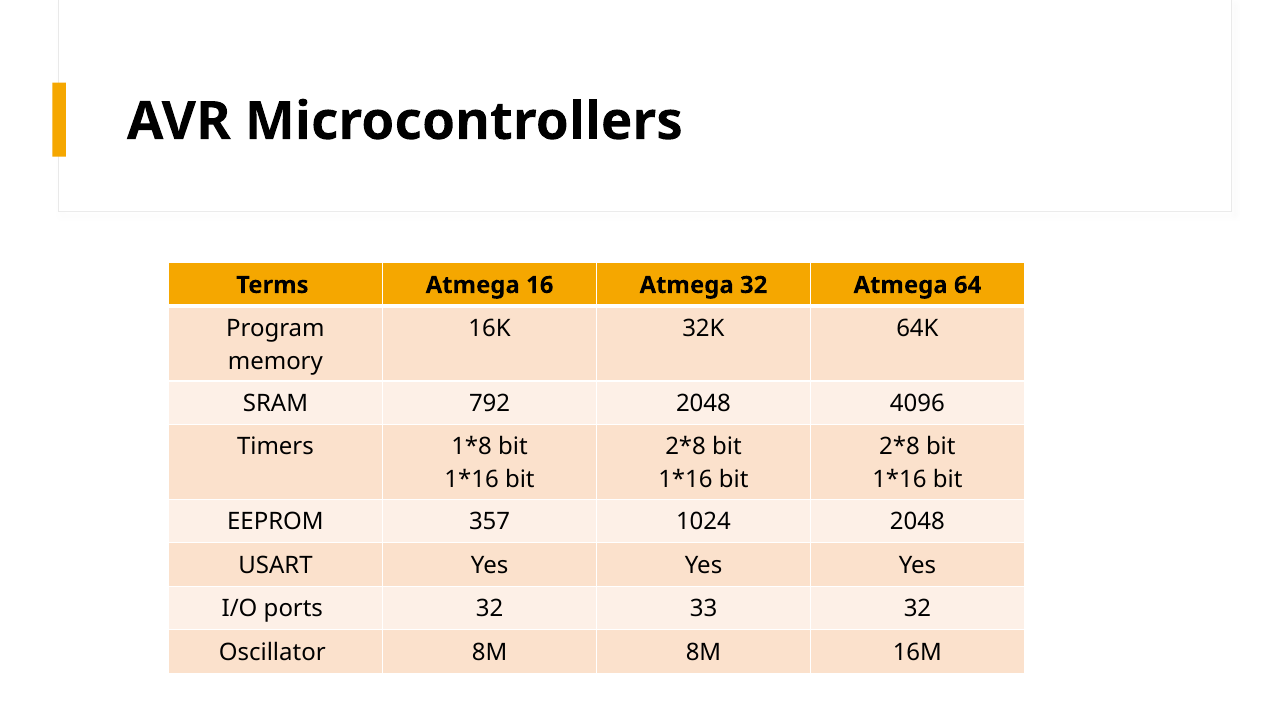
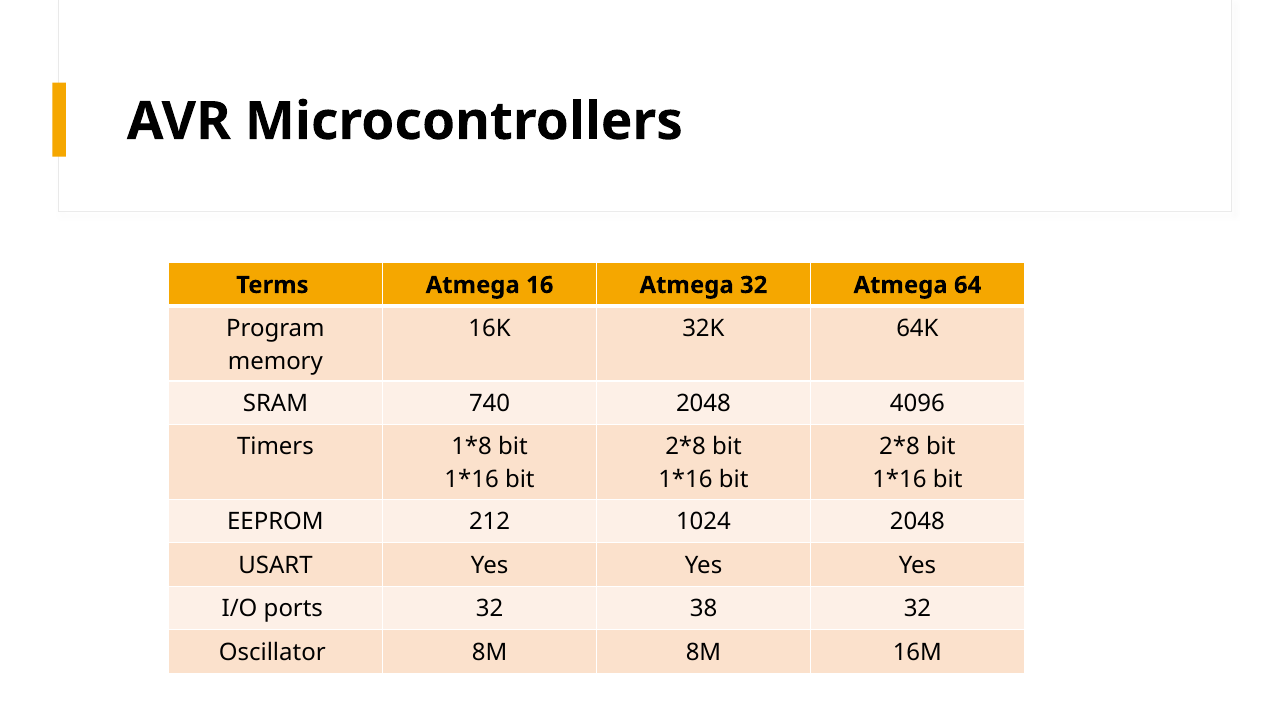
792: 792 -> 740
357: 357 -> 212
33: 33 -> 38
